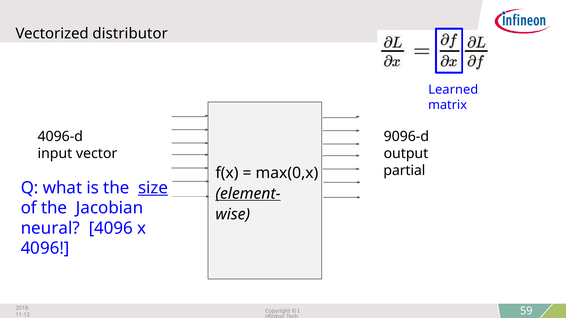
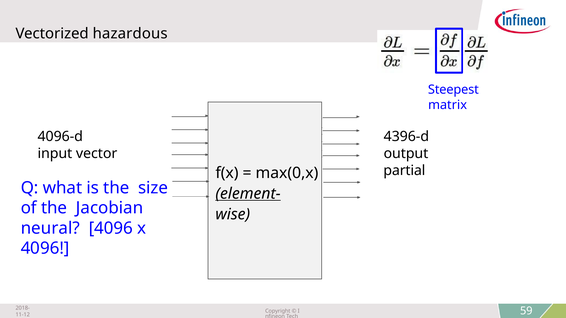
distributor: distributor -> hazardous
Learned: Learned -> Steepest
9096-d: 9096-d -> 4396-d
size underline: present -> none
